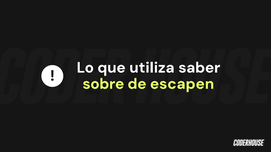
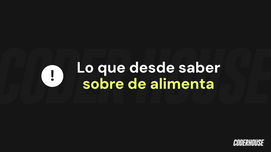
utiliza: utiliza -> desde
escapen: escapen -> alimenta
